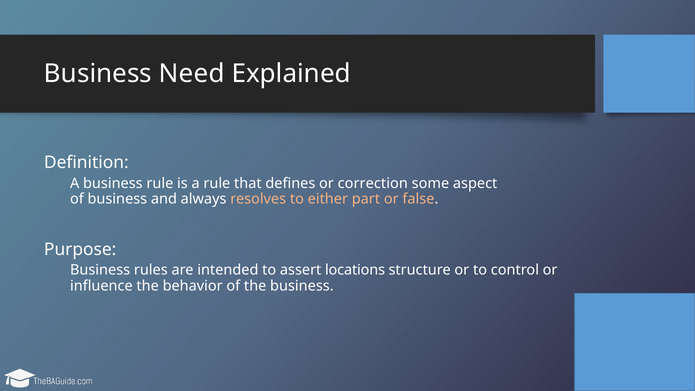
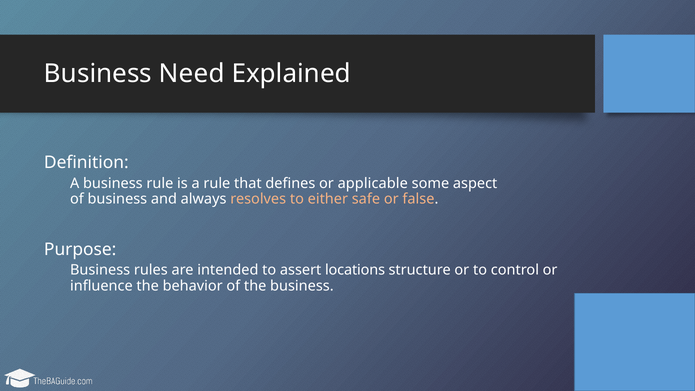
correction: correction -> applicable
part: part -> safe
